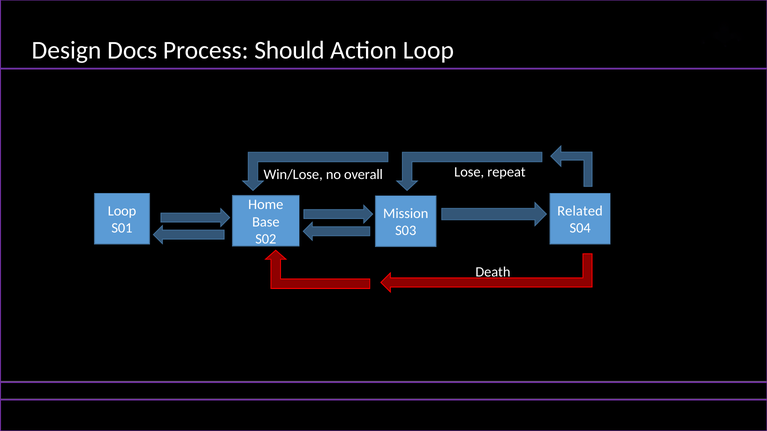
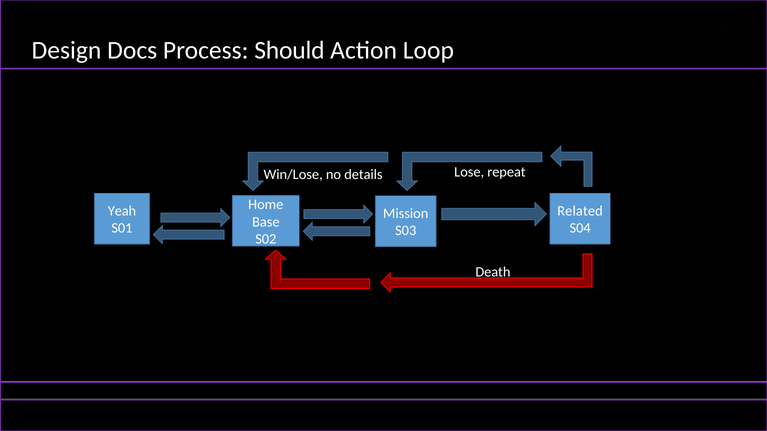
overall: overall -> details
Loop at (122, 211): Loop -> Yeah
